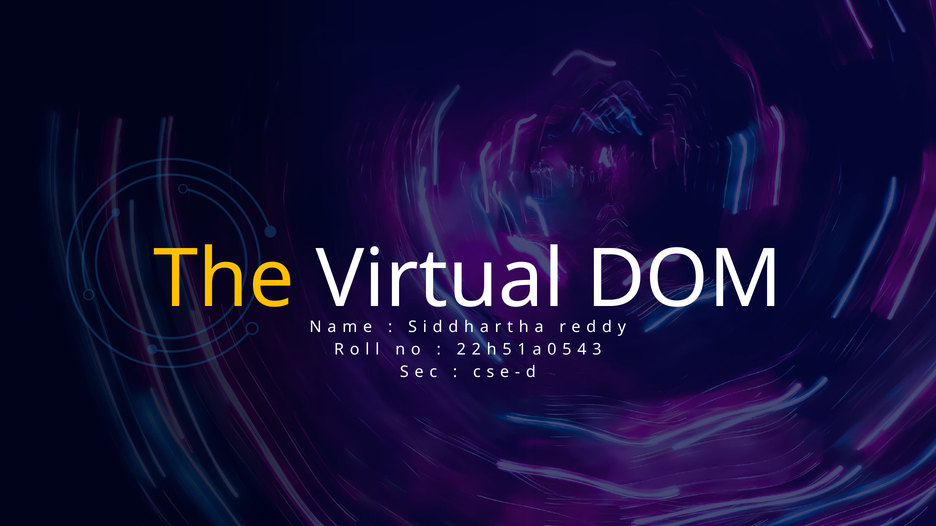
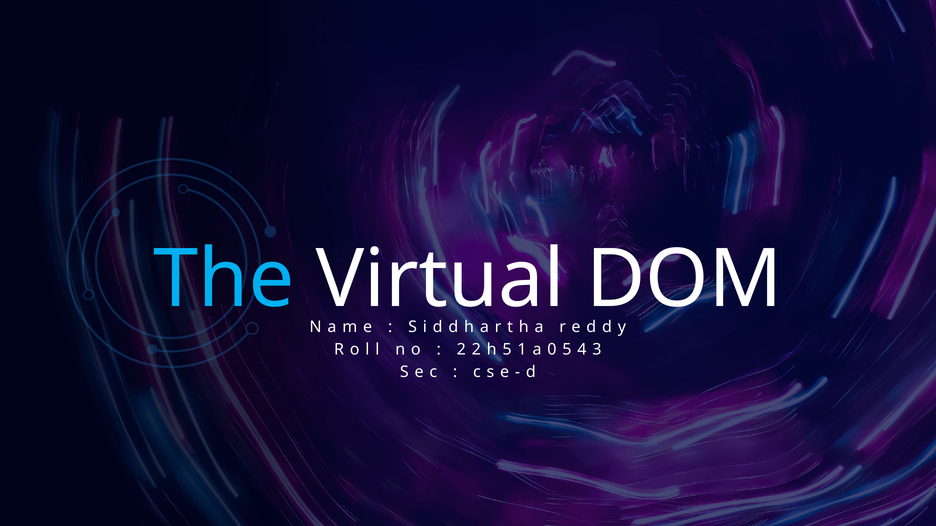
The colour: yellow -> light blue
